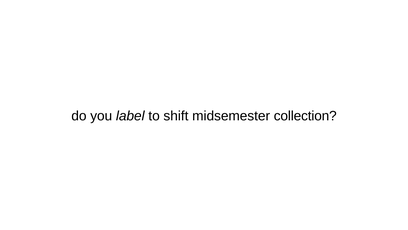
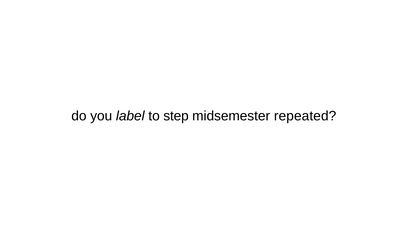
shift: shift -> step
collection: collection -> repeated
